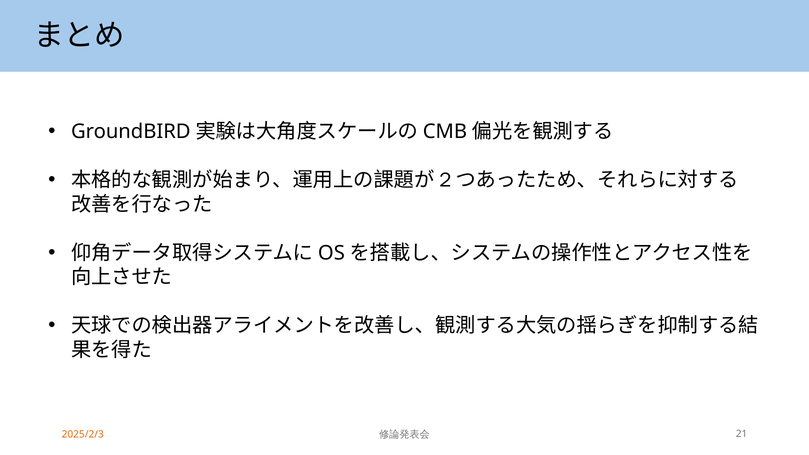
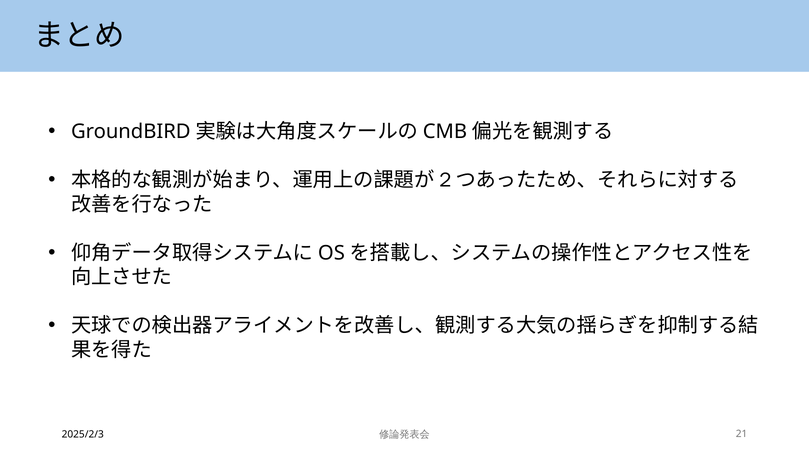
2025/2/3 colour: orange -> black
